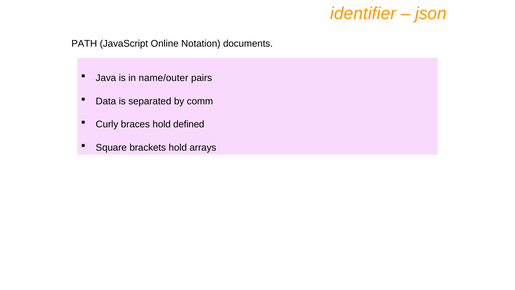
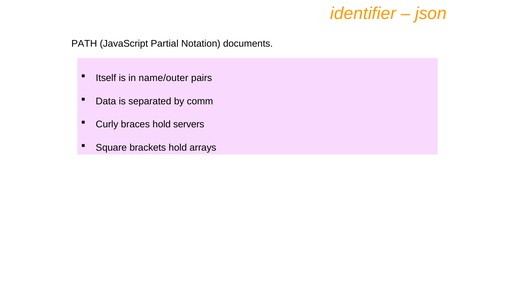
Online: Online -> Partial
Java: Java -> Itself
defined: defined -> servers
